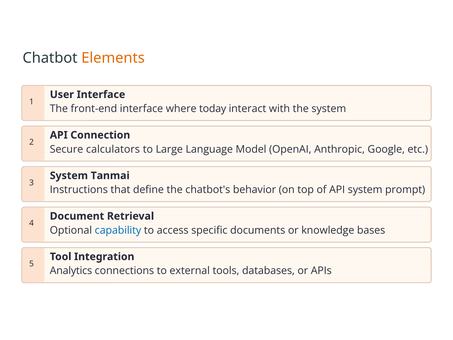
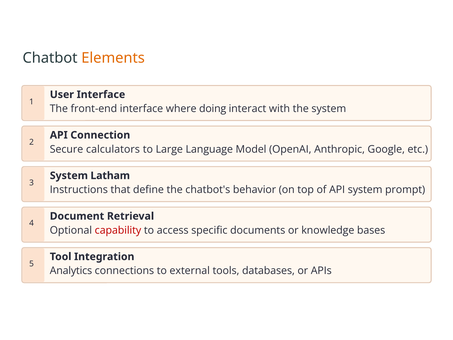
today: today -> doing
Tanmai: Tanmai -> Latham
capability colour: blue -> red
